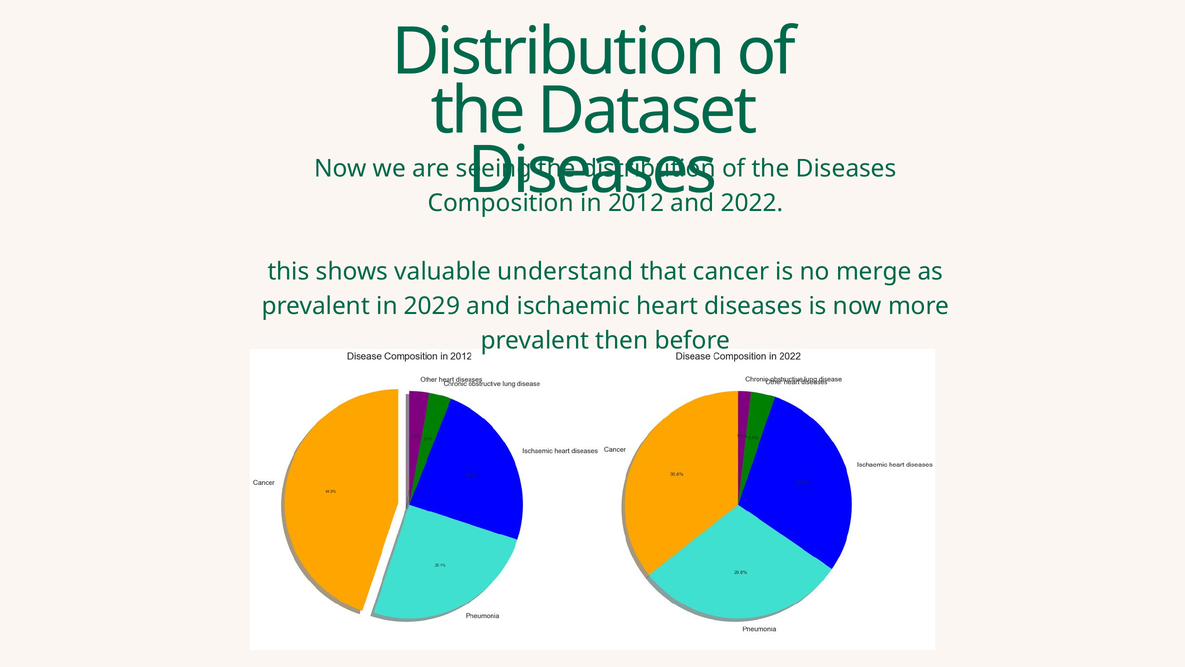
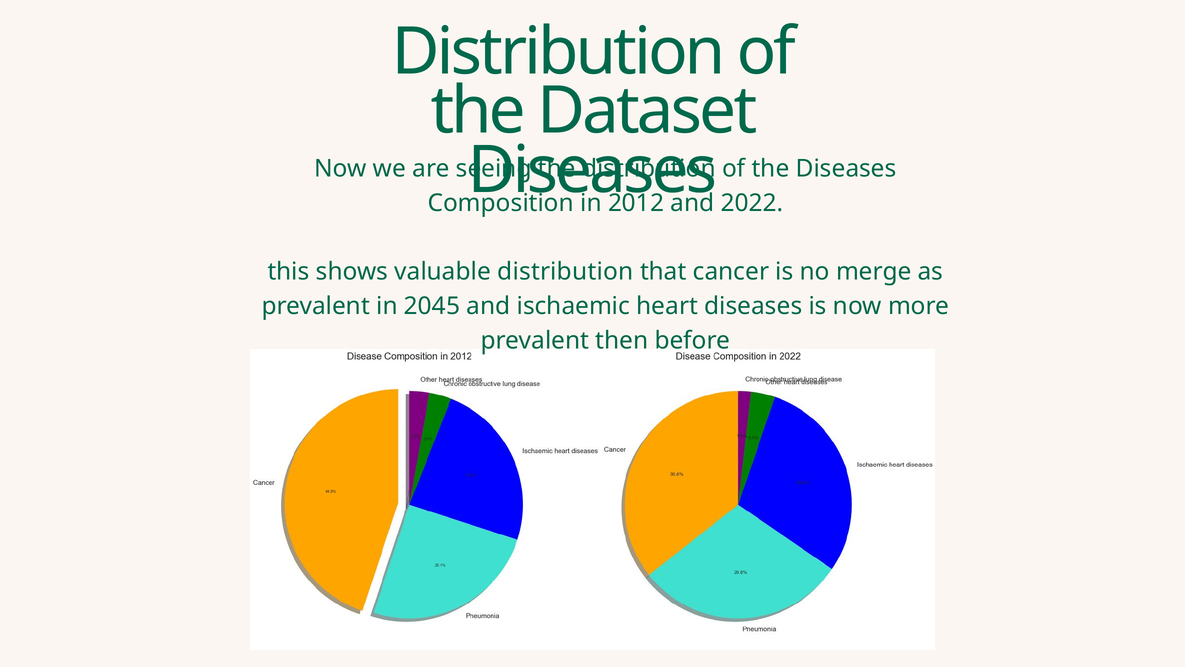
valuable understand: understand -> distribution
2029: 2029 -> 2045
